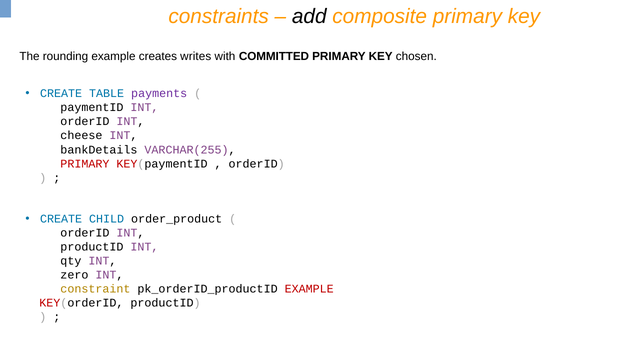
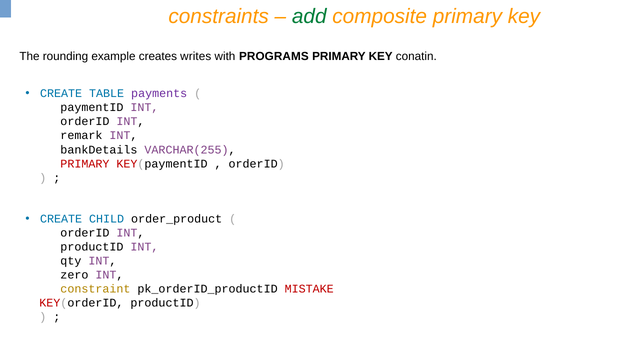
add colour: black -> green
COMMITTED: COMMITTED -> PROGRAMS
chosen: chosen -> conatin
cheese: cheese -> remark
pk_orderID_productID EXAMPLE: EXAMPLE -> MISTAKE
